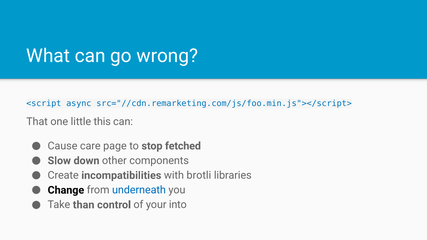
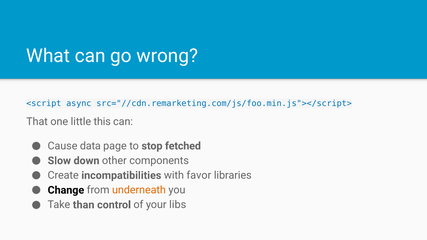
care: care -> data
brotli: brotli -> favor
underneath colour: blue -> orange
into: into -> libs
